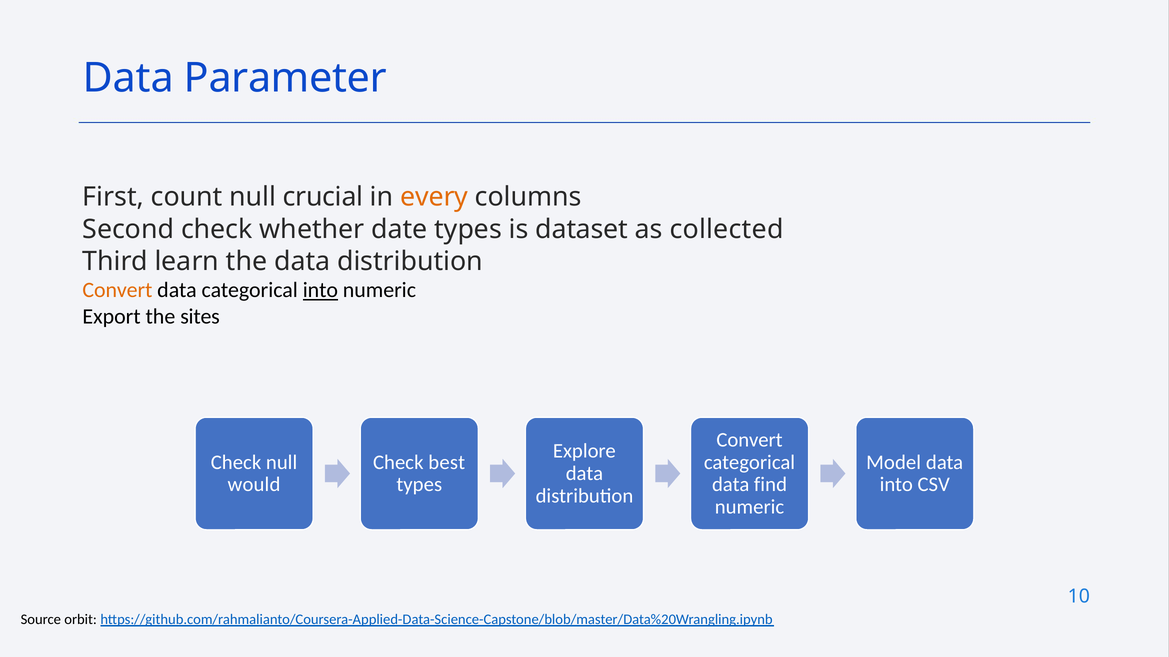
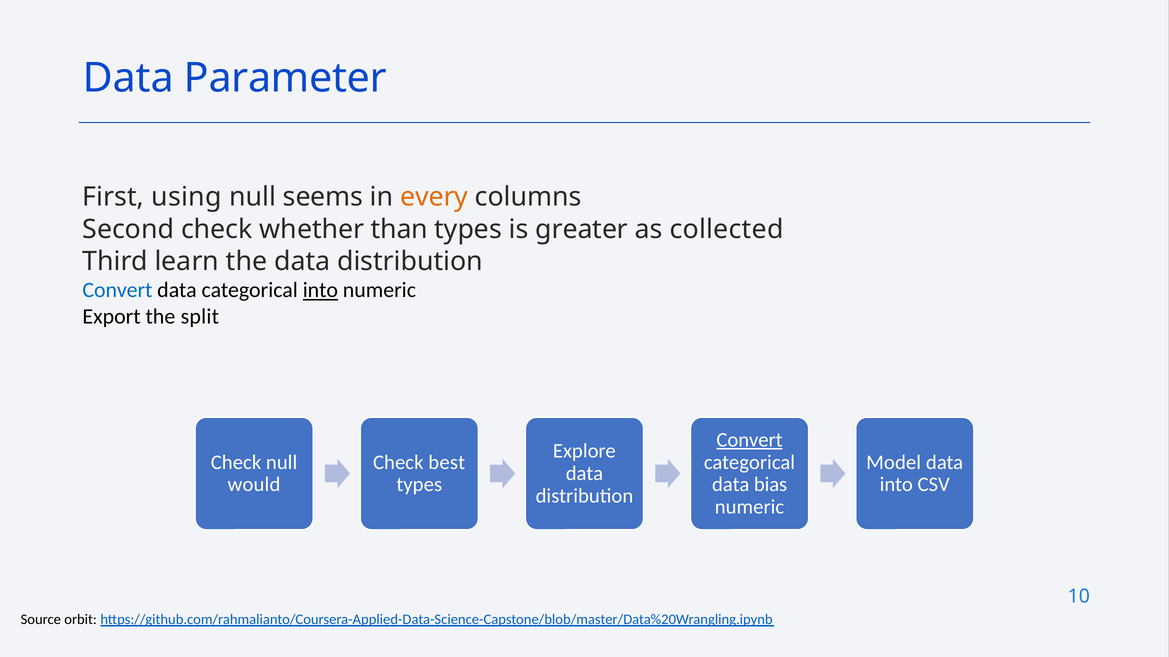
count: count -> using
crucial: crucial -> seems
date: date -> than
dataset: dataset -> greater
Convert at (117, 290) colour: orange -> blue
sites: sites -> split
Convert at (750, 440) underline: none -> present
find: find -> bias
